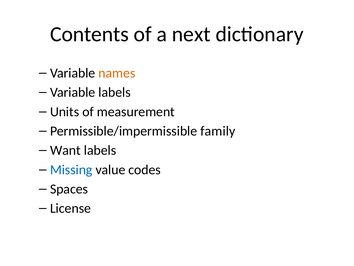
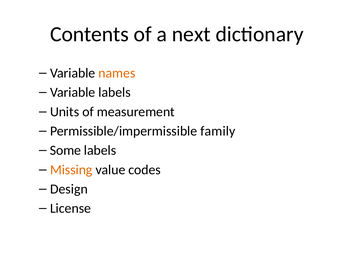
Want: Want -> Some
Missing colour: blue -> orange
Spaces: Spaces -> Design
